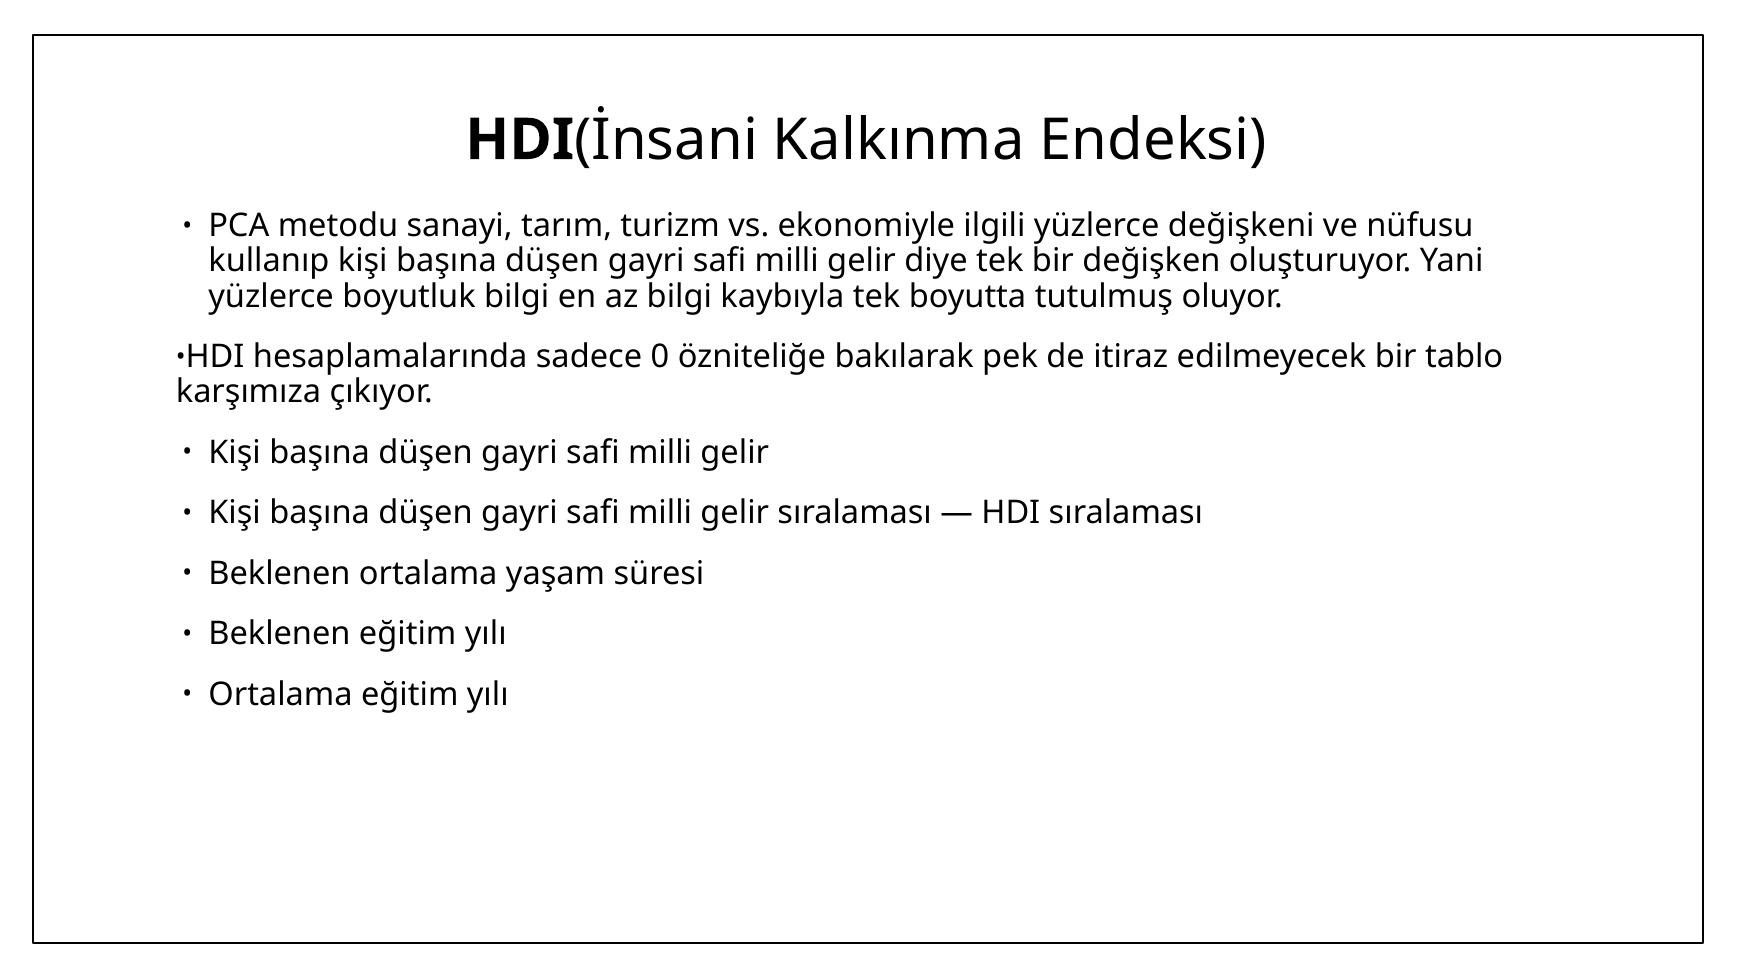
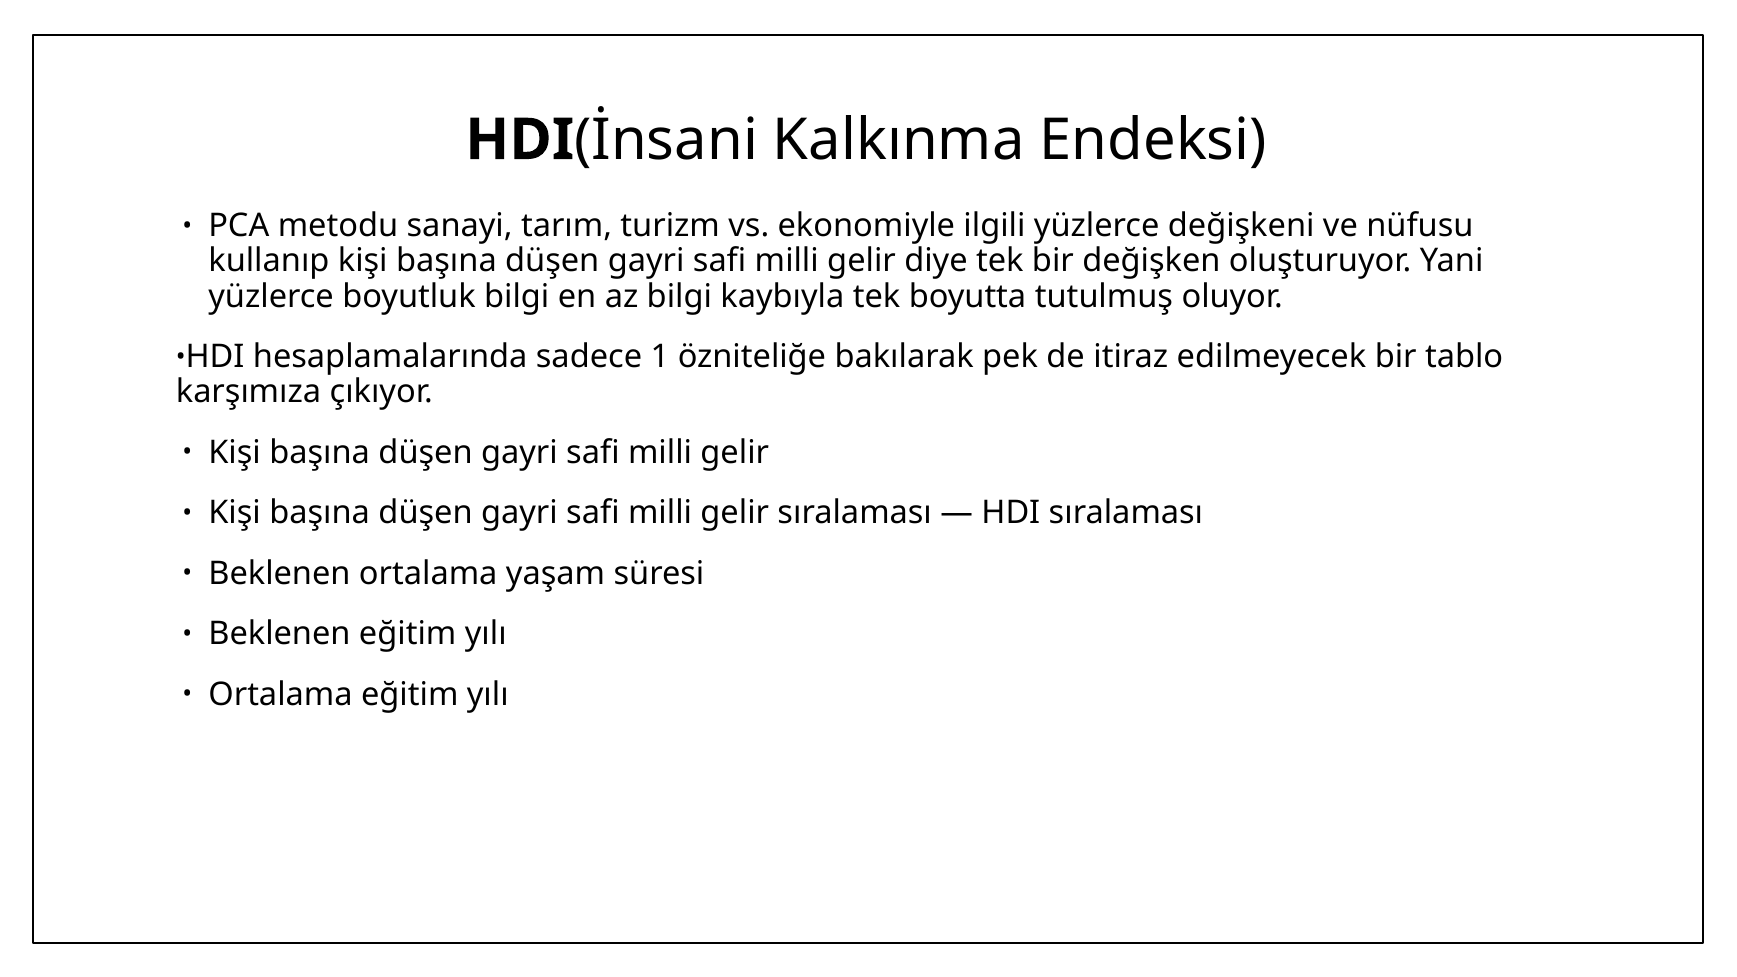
0: 0 -> 1
